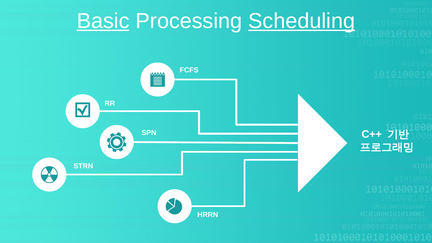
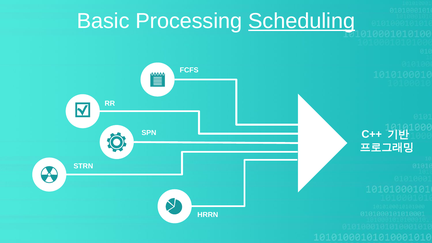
Basic underline: present -> none
